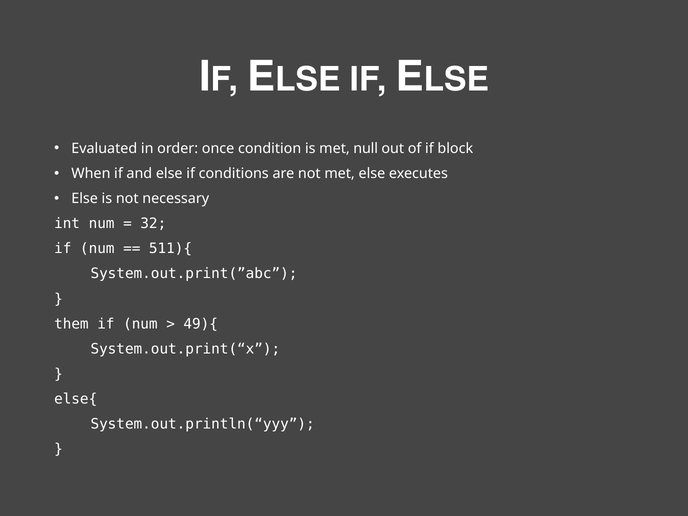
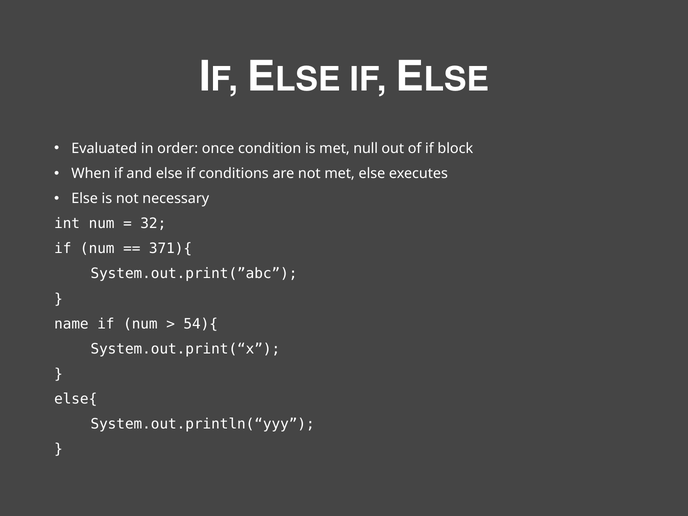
511){: 511){ -> 371){
them: them -> name
49){: 49){ -> 54){
